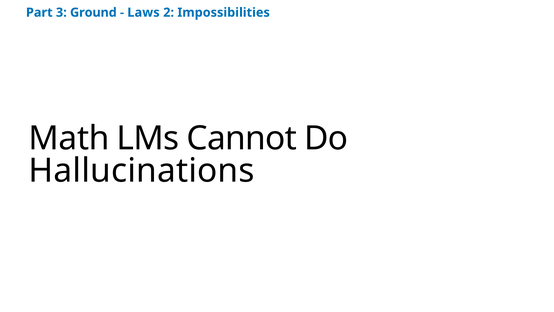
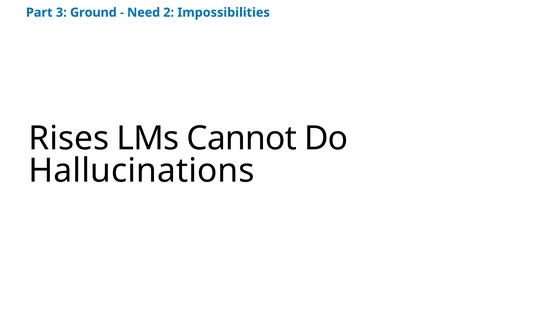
Laws: Laws -> Need
Math: Math -> Rises
